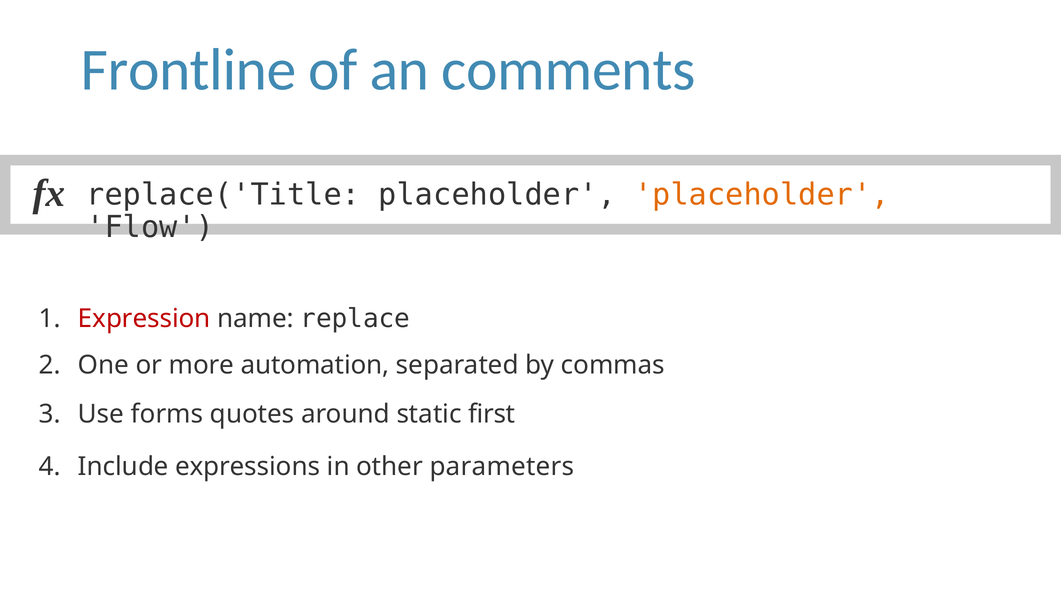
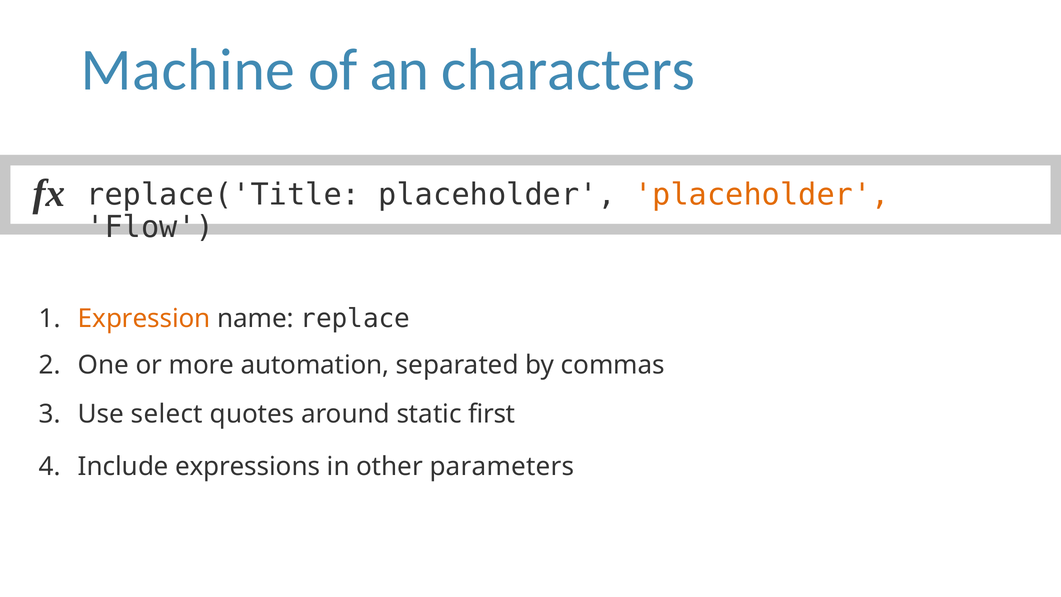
Frontline: Frontline -> Machine
comments: comments -> characters
Expression colour: red -> orange
forms: forms -> select
